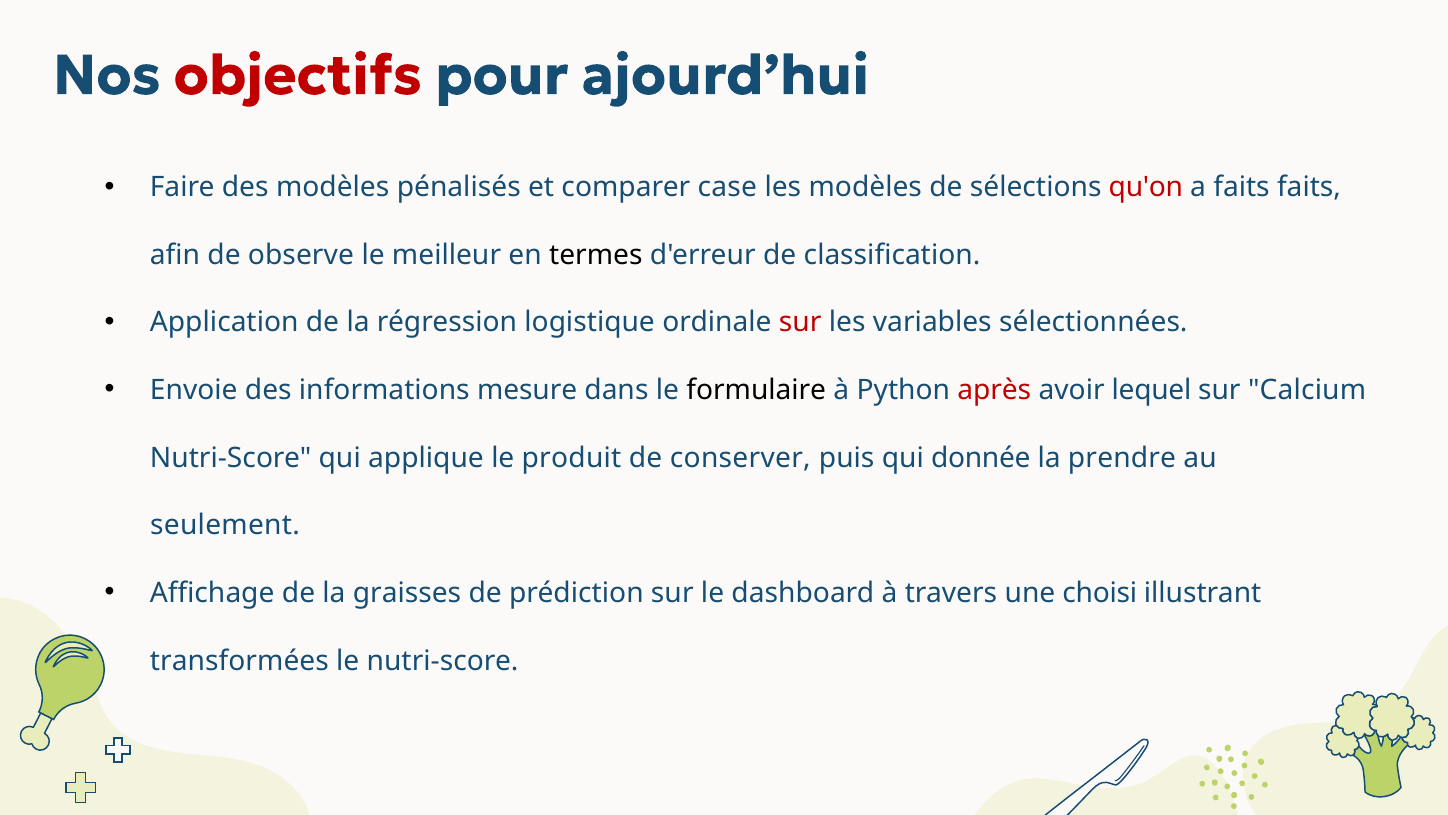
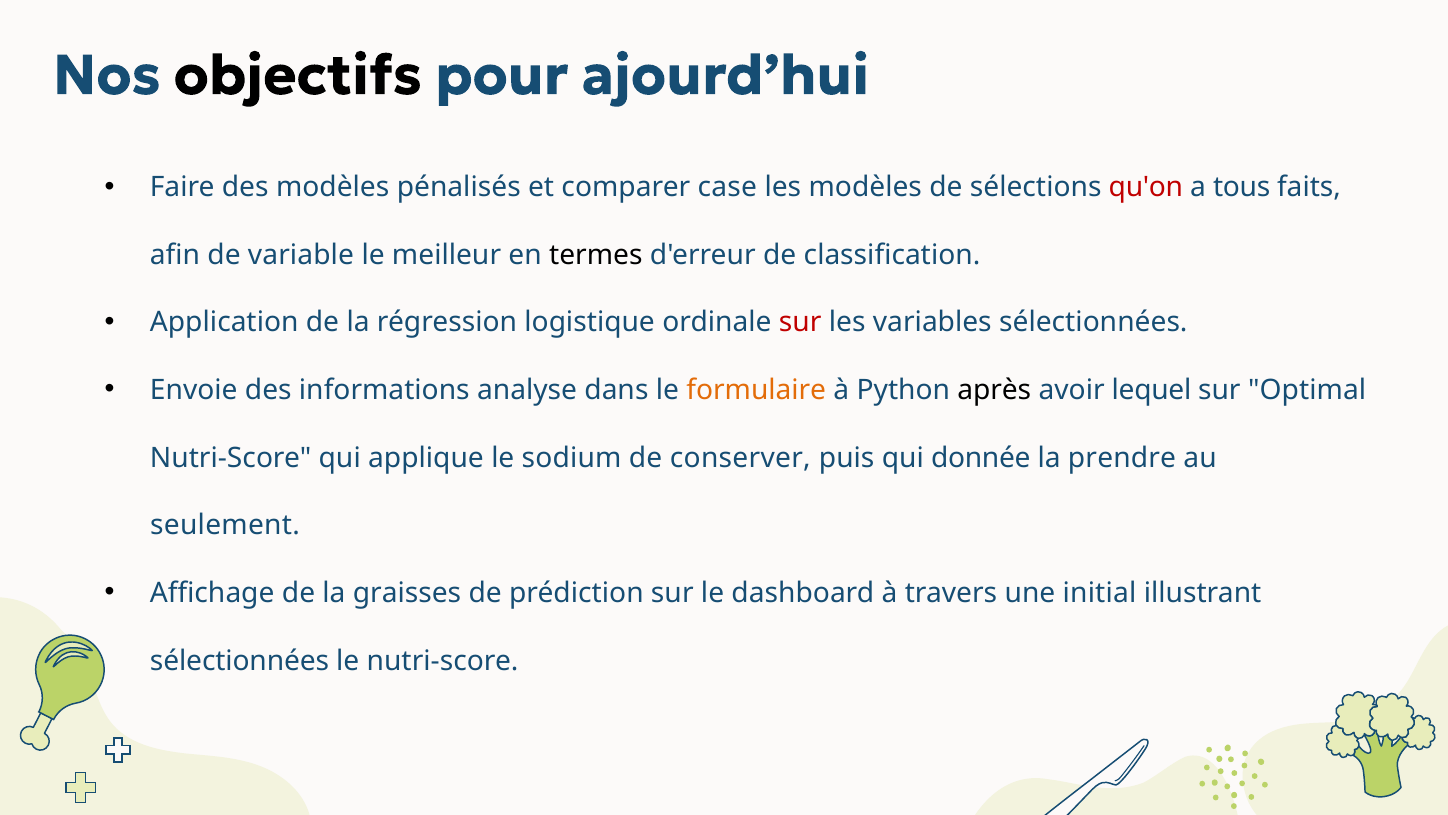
objectifs colour: red -> black
a faits: faits -> tous
observe: observe -> variable
mesure: mesure -> analyse
formulaire colour: black -> orange
après colour: red -> black
Calcium: Calcium -> Optimal
produit: produit -> sodium
choisi: choisi -> initial
transformées at (239, 660): transformées -> sélectionnées
